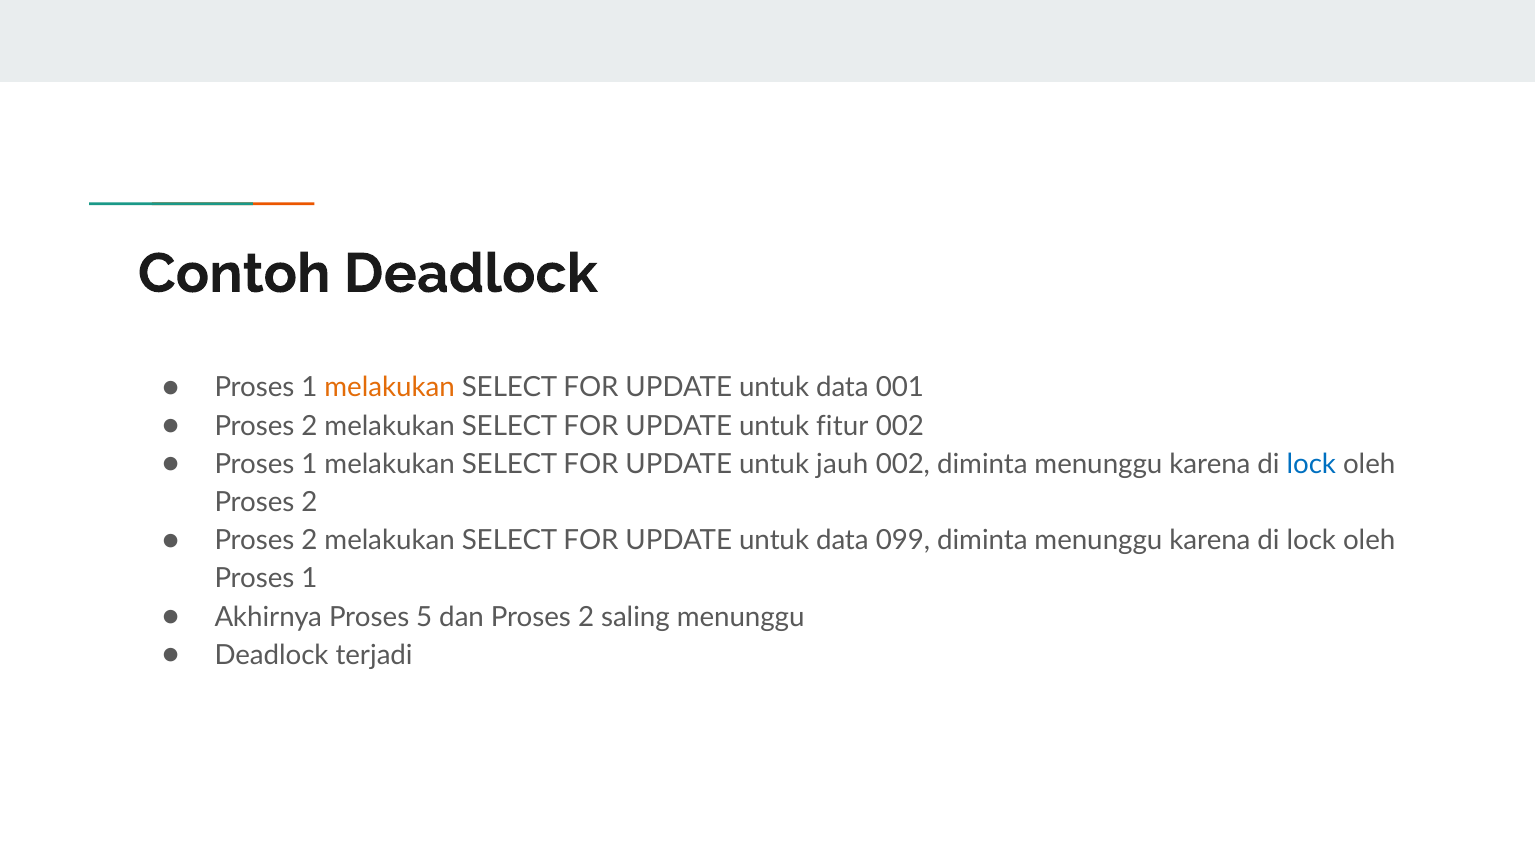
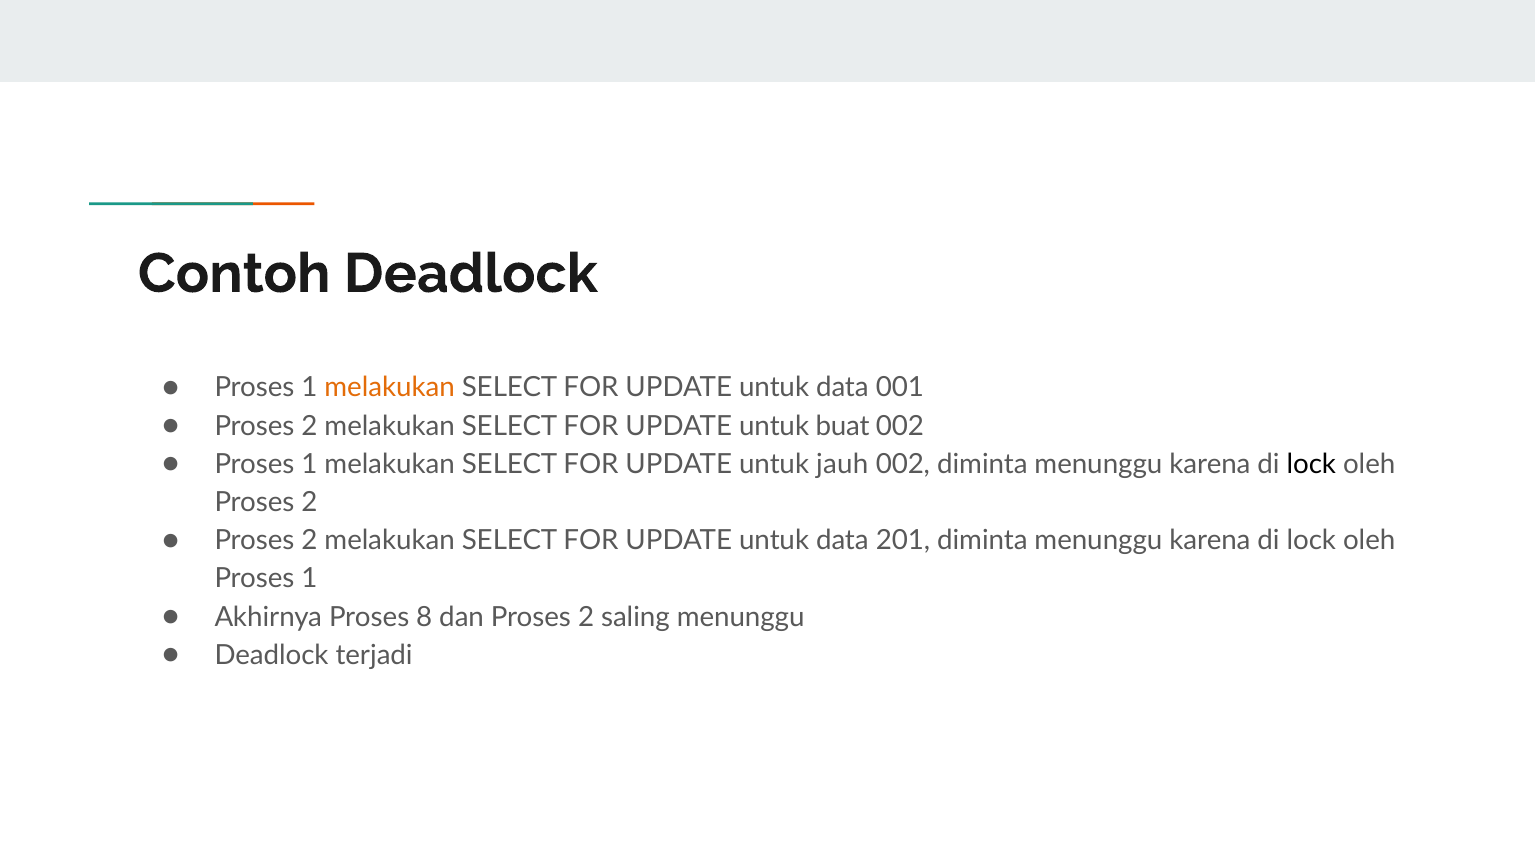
fitur: fitur -> buat
lock at (1311, 464) colour: blue -> black
099: 099 -> 201
5: 5 -> 8
